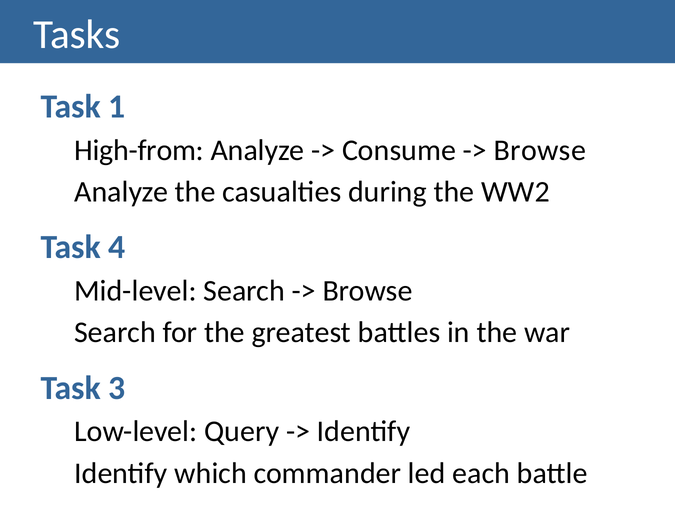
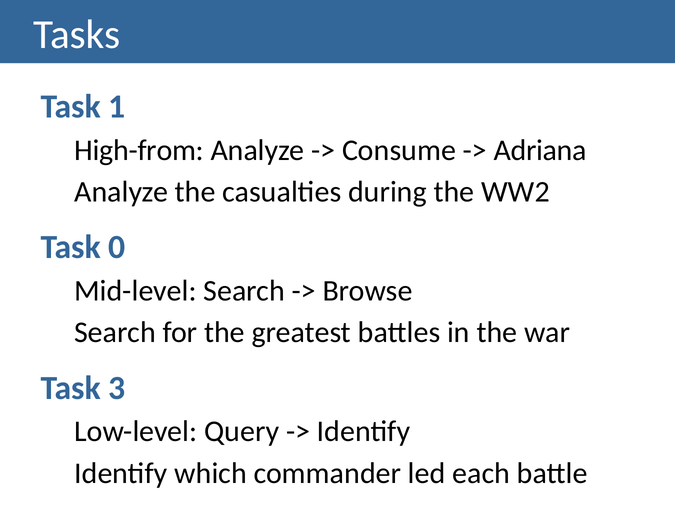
Browse at (540, 150): Browse -> Adriana
4: 4 -> 0
